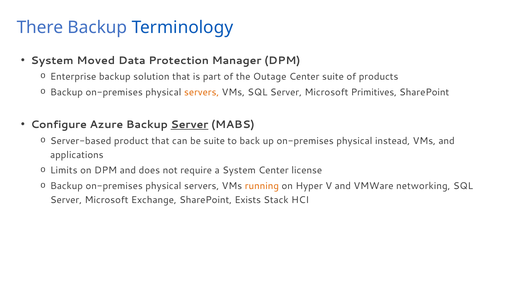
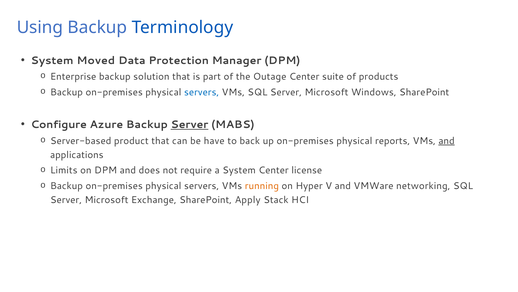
There: There -> Using
servers at (202, 92) colour: orange -> blue
Primitives: Primitives -> Windows
be suite: suite -> have
instead: instead -> reports
and at (447, 140) underline: none -> present
Exists: Exists -> Apply
